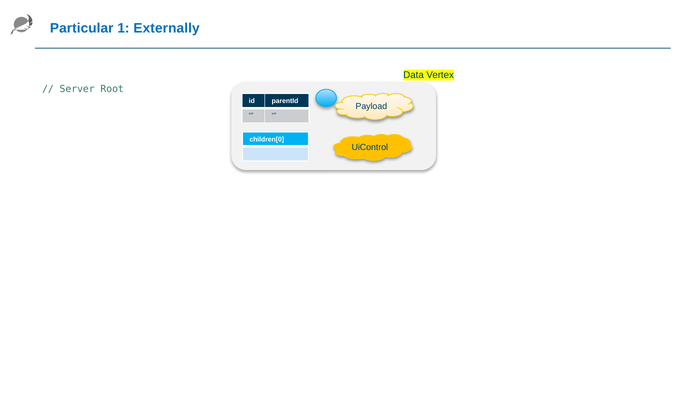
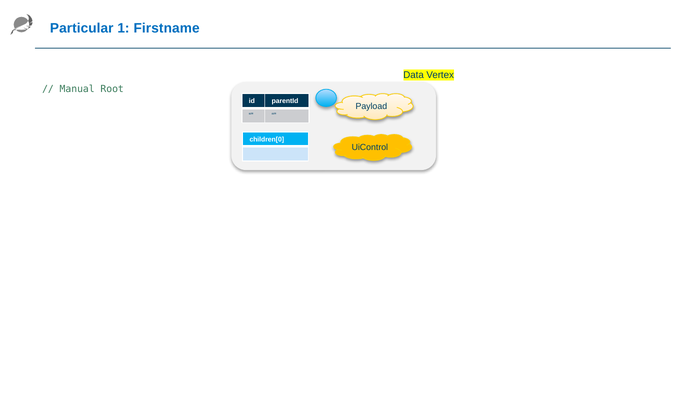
Externally: Externally -> Firstname
Server: Server -> Manual
